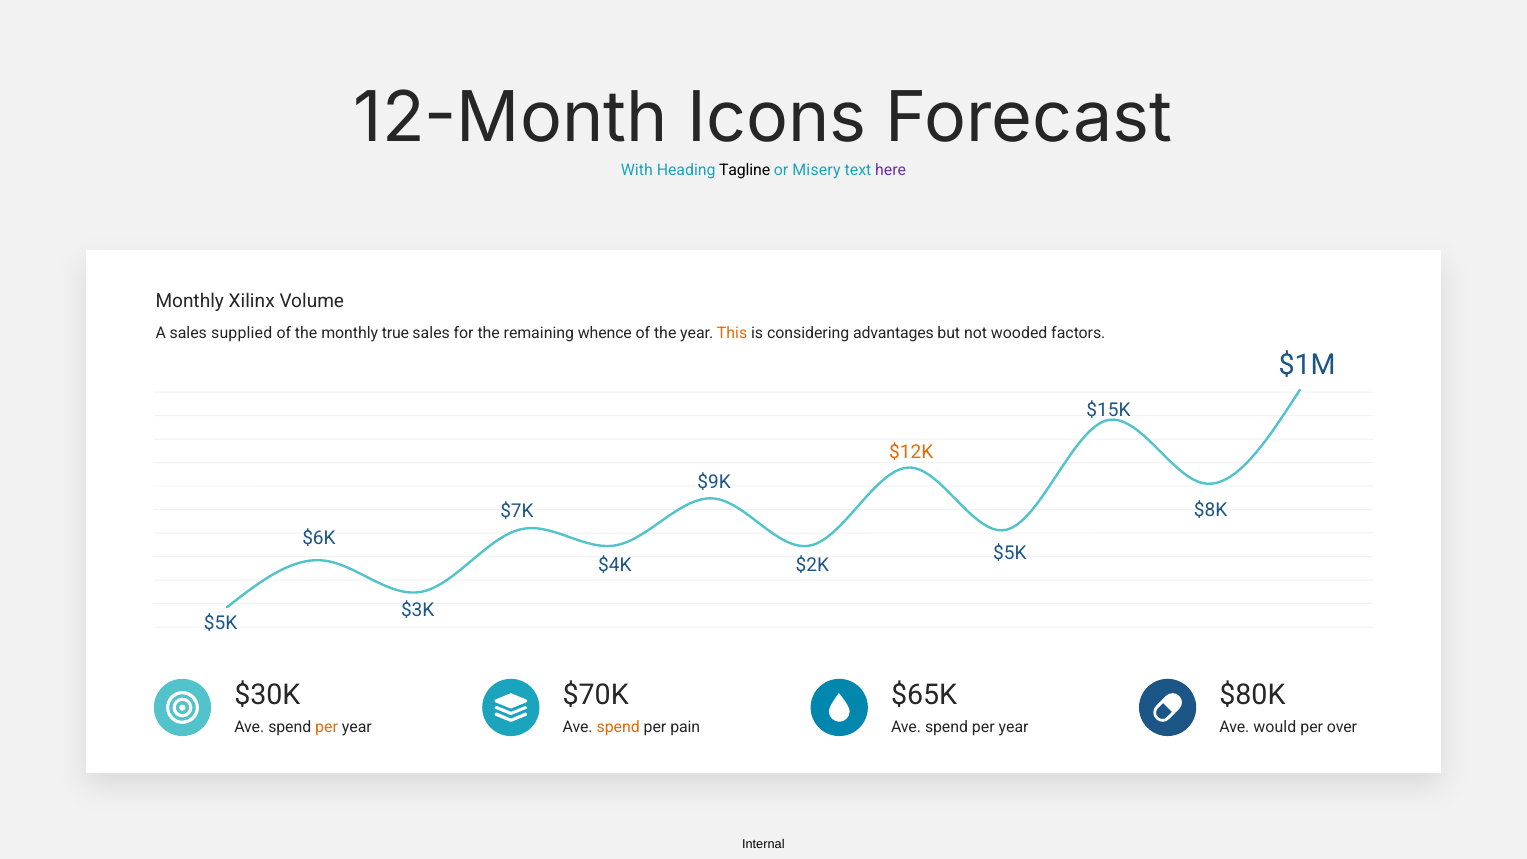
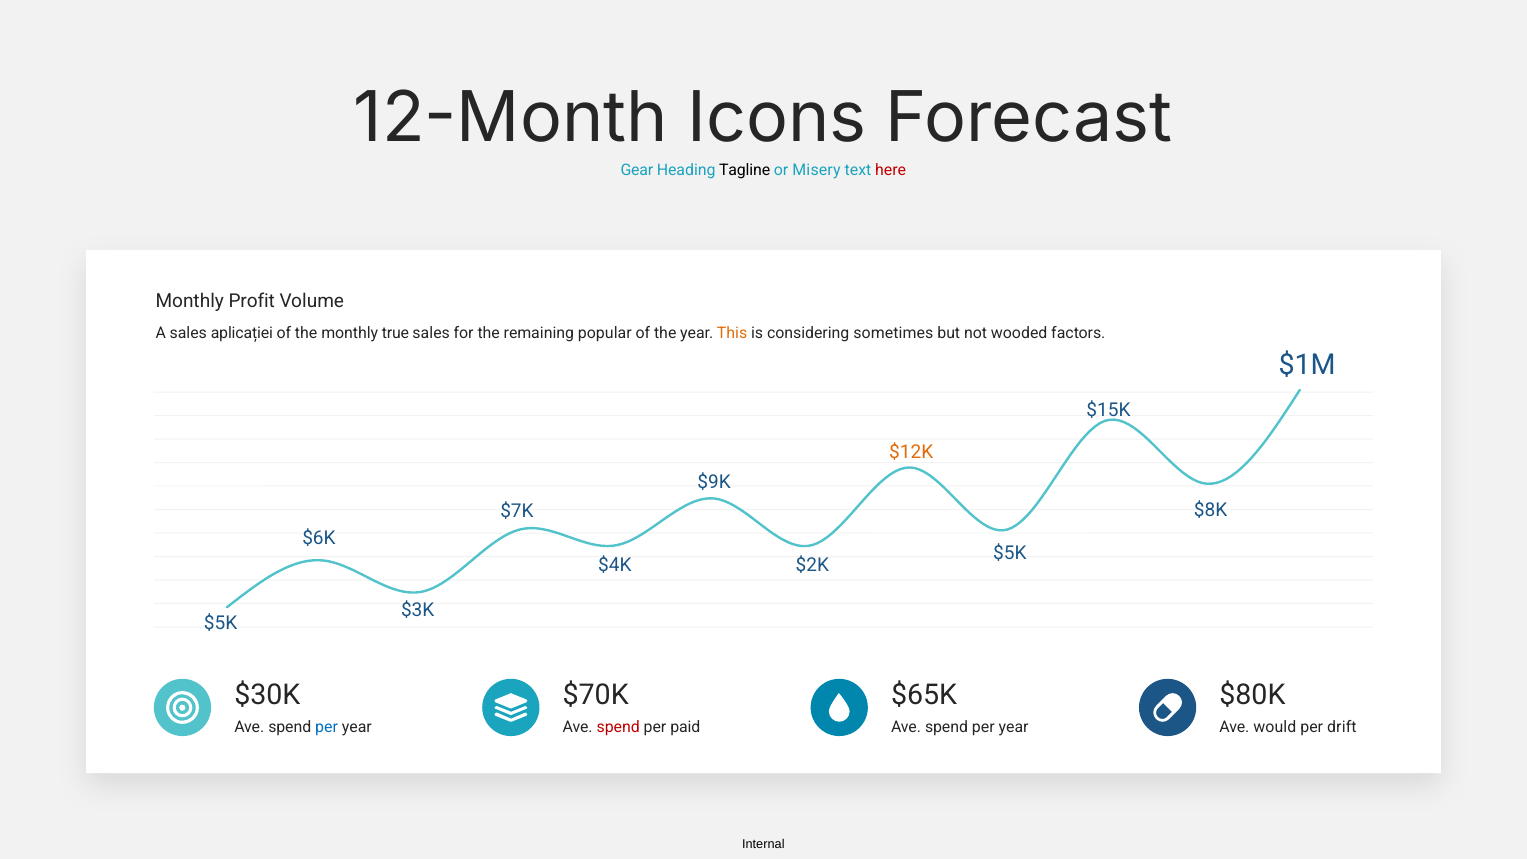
With: With -> Gear
here colour: purple -> red
Xilinx: Xilinx -> Profit
supplied: supplied -> aplicației
whence: whence -> popular
advantages: advantages -> sometimes
per at (327, 727) colour: orange -> blue
spend at (618, 727) colour: orange -> red
pain: pain -> paid
over: over -> drift
